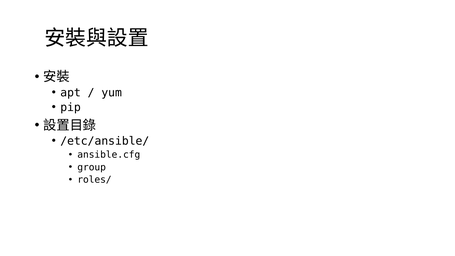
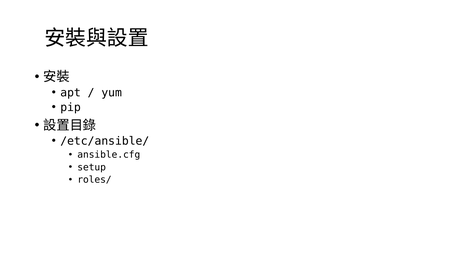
group: group -> setup
